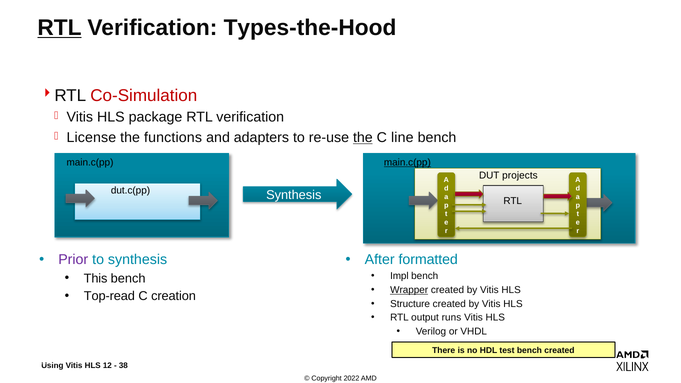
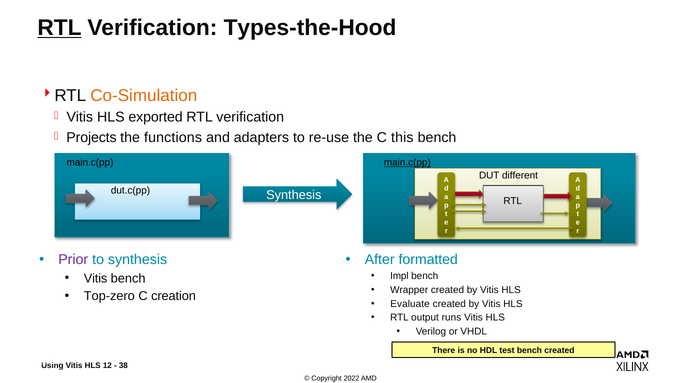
Co-Simulation colour: red -> orange
package: package -> exported
License: License -> Projects
the at (363, 138) underline: present -> none
line: line -> this
projects: projects -> different
This at (96, 278): This -> Vitis
Wrapper underline: present -> none
Top-read: Top-read -> Top-zero
Structure: Structure -> Evaluate
